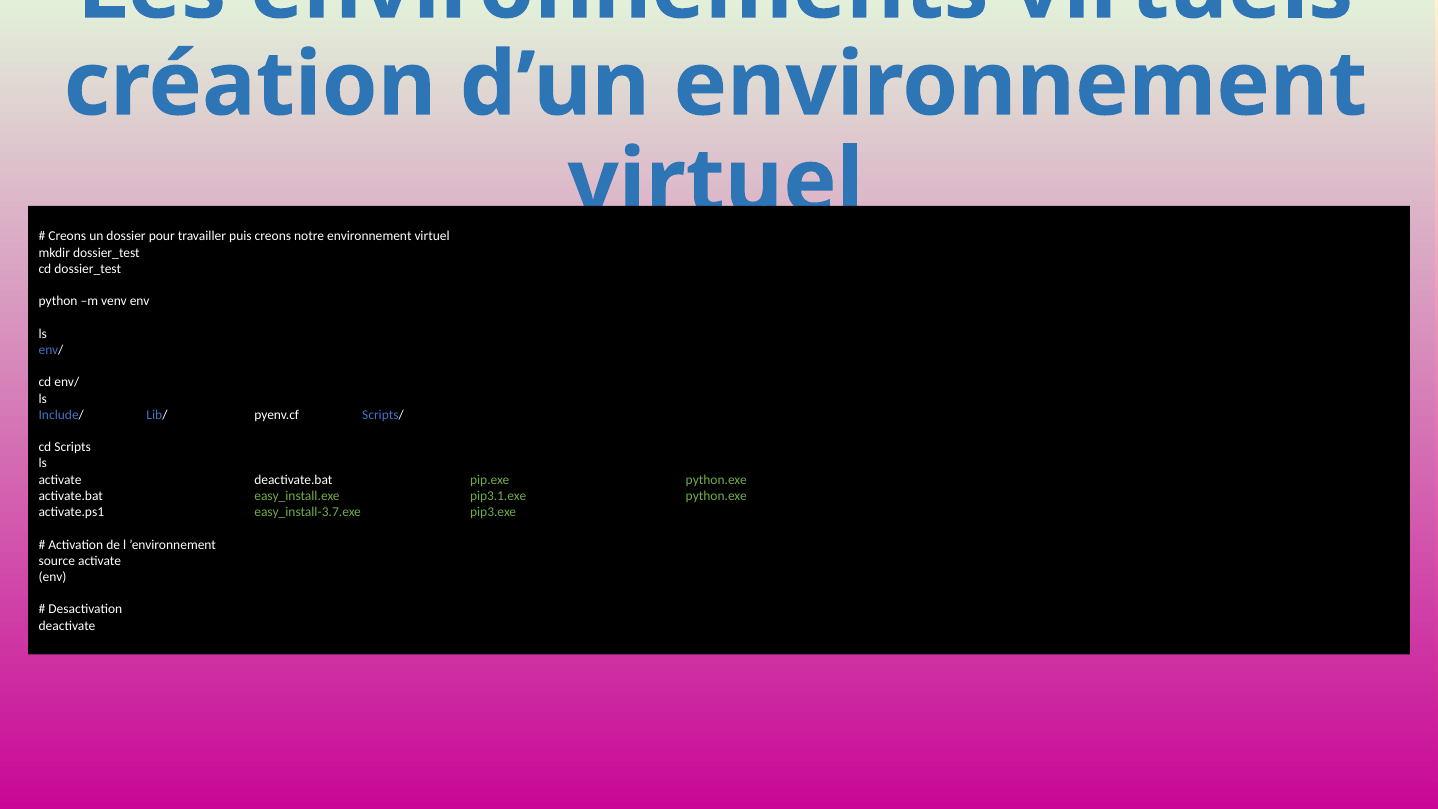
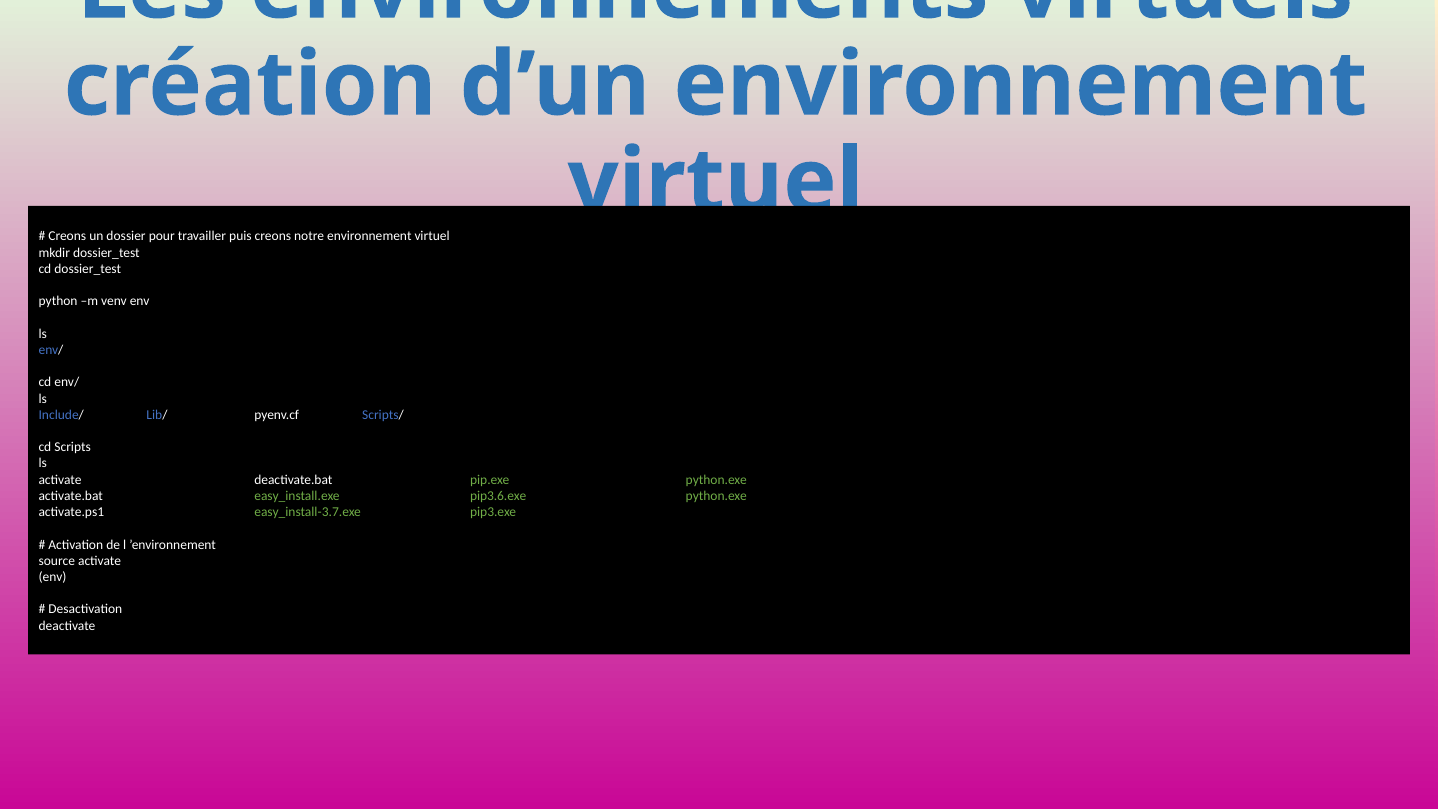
pip3.1.exe: pip3.1.exe -> pip3.6.exe
